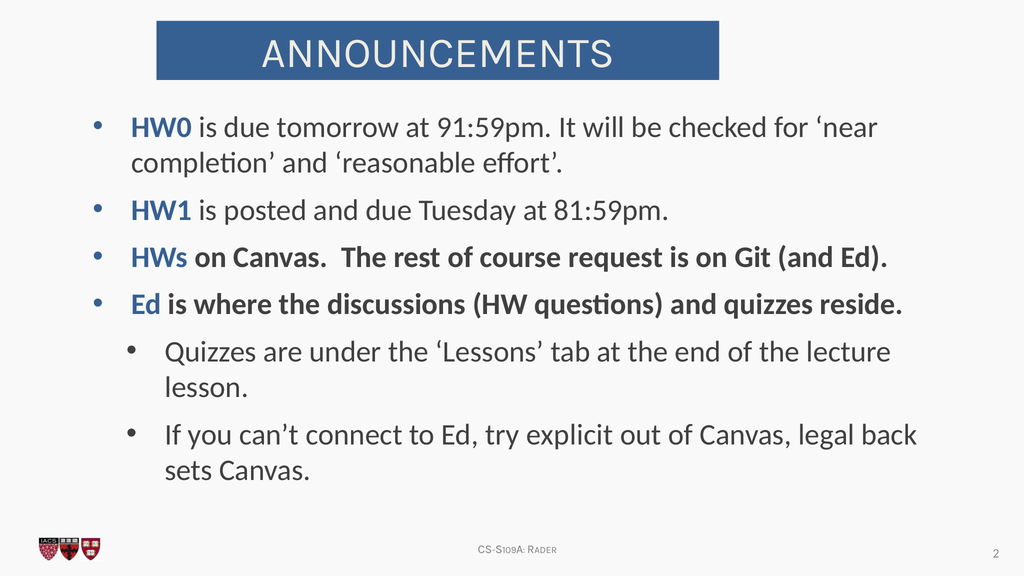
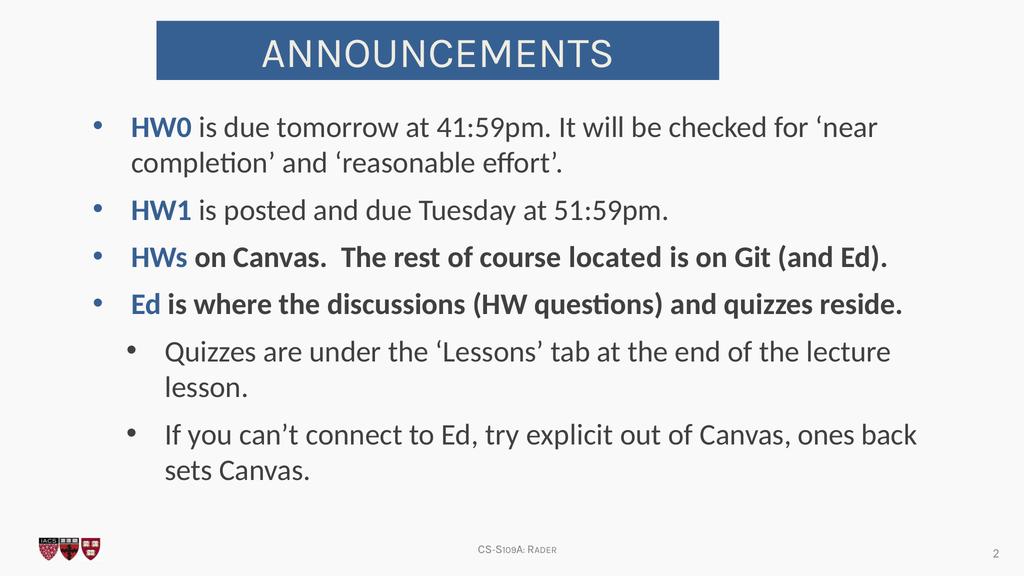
91:59pm: 91:59pm -> 41:59pm
81:59pm: 81:59pm -> 51:59pm
request: request -> located
legal: legal -> ones
